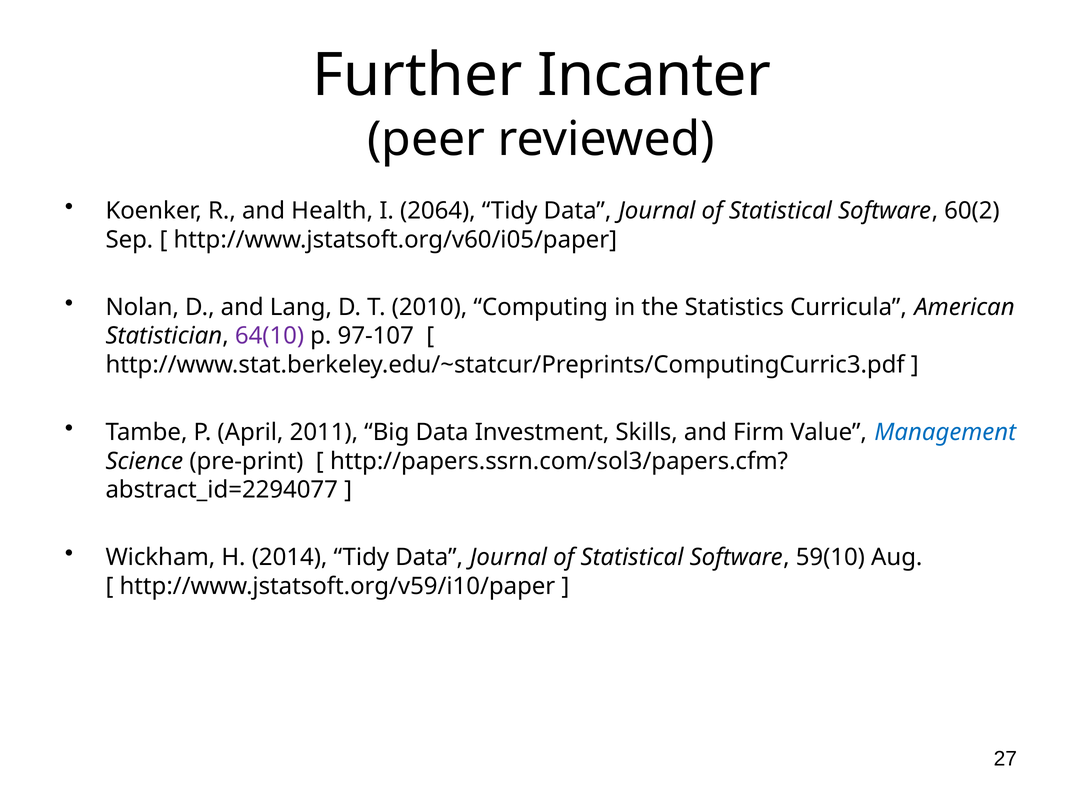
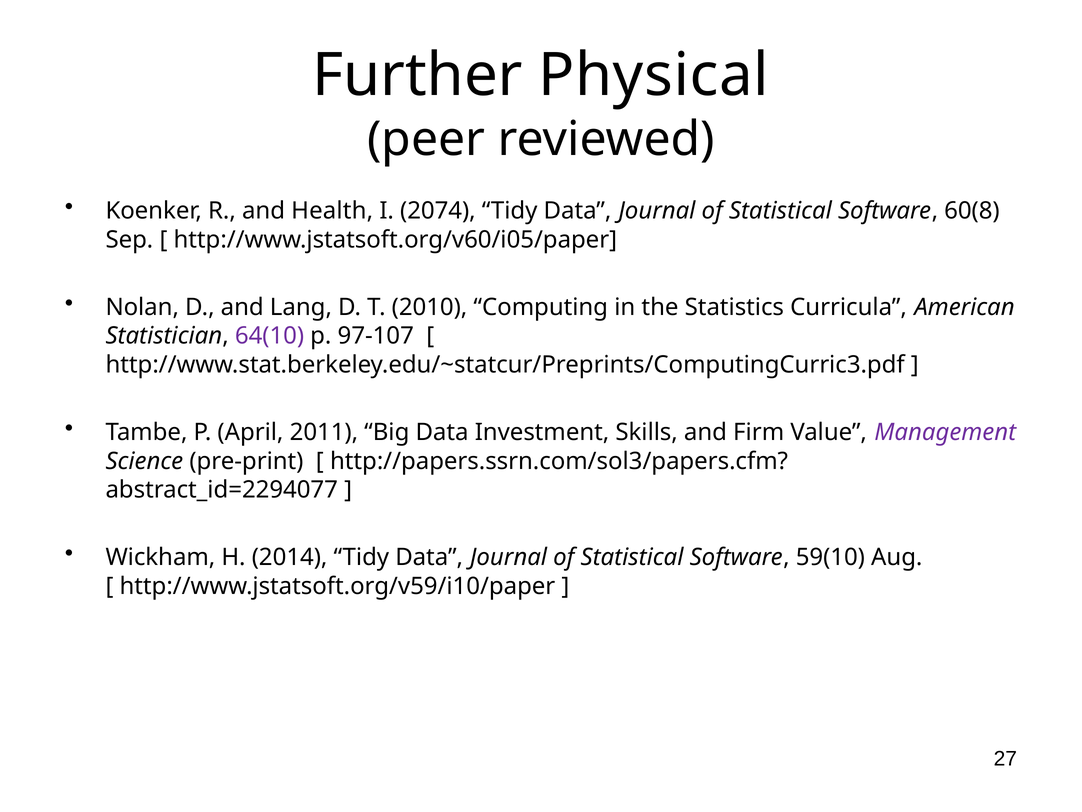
Incanter: Incanter -> Physical
2064: 2064 -> 2074
60(2: 60(2 -> 60(8
Management colour: blue -> purple
